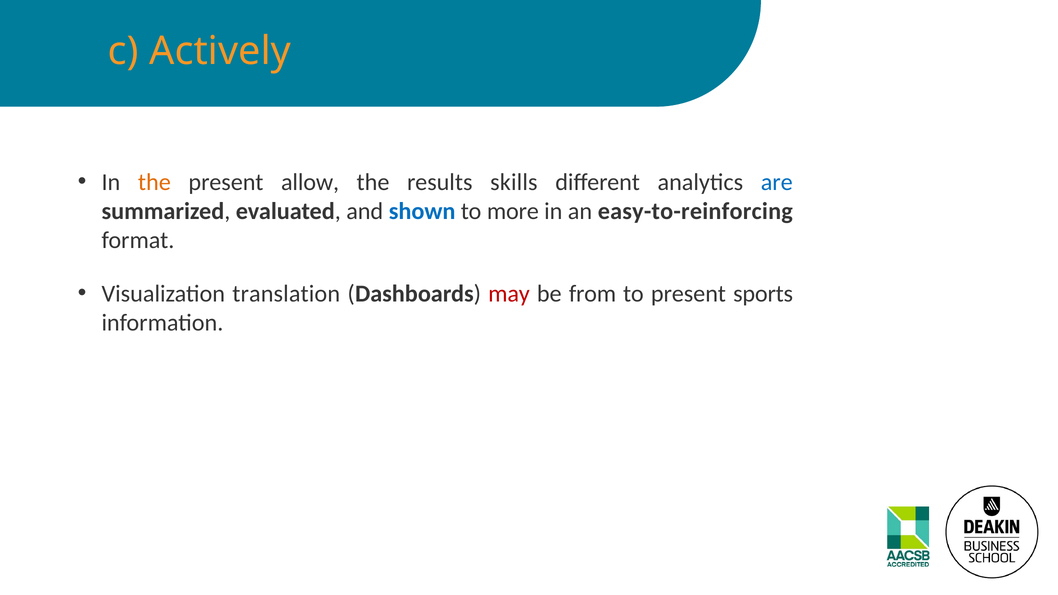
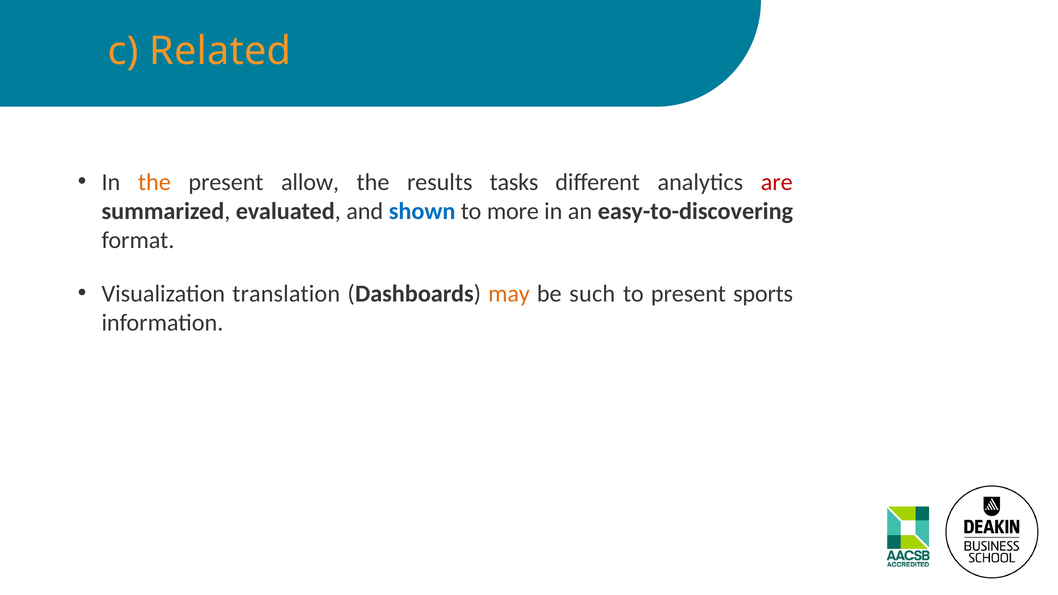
Actively: Actively -> Related
skills: skills -> tasks
are colour: blue -> red
easy-to-reinforcing: easy-to-reinforcing -> easy-to-discovering
may colour: red -> orange
from: from -> such
